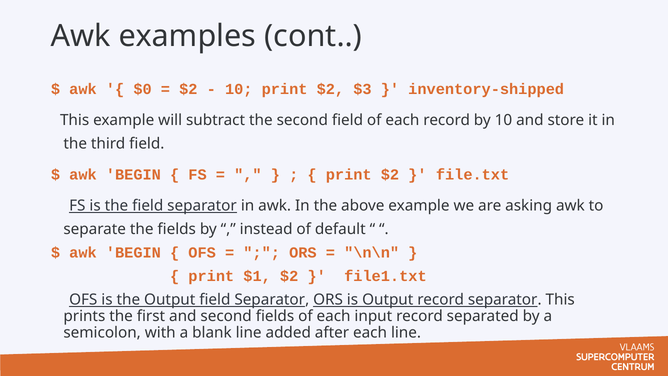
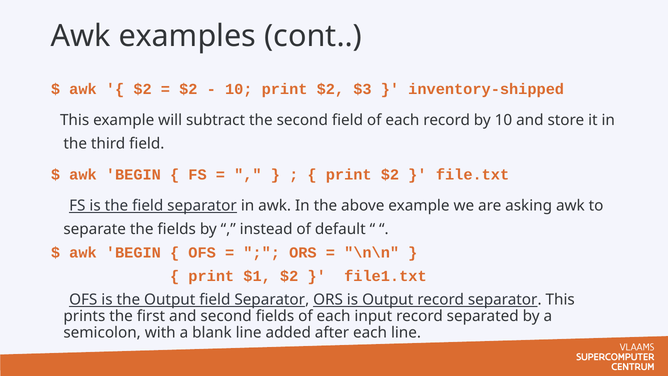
$0 at (143, 89): $0 -> $2
